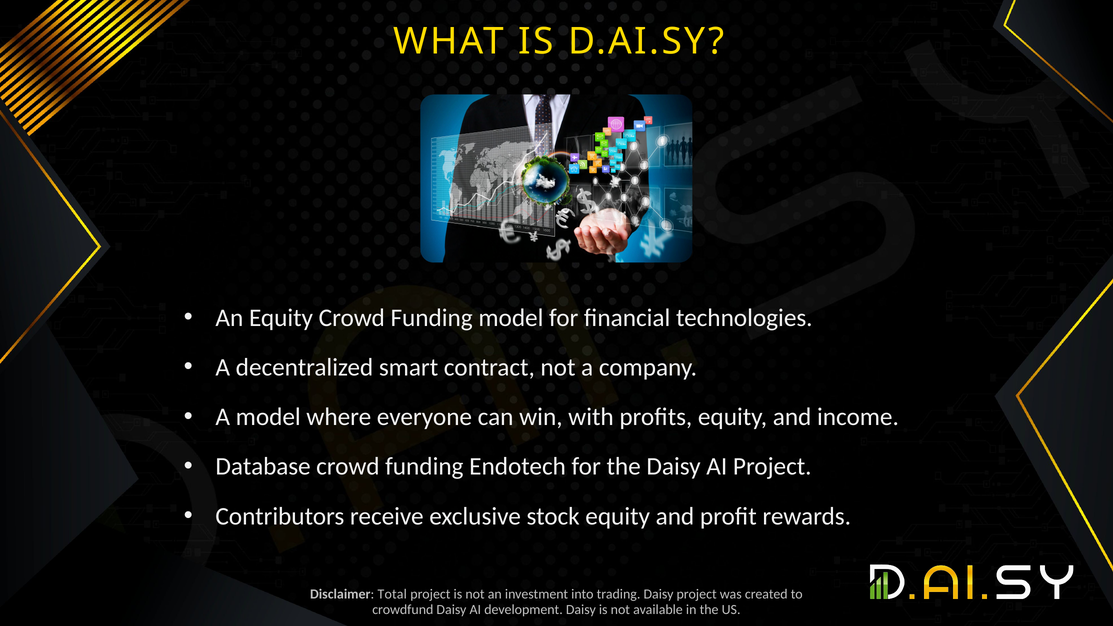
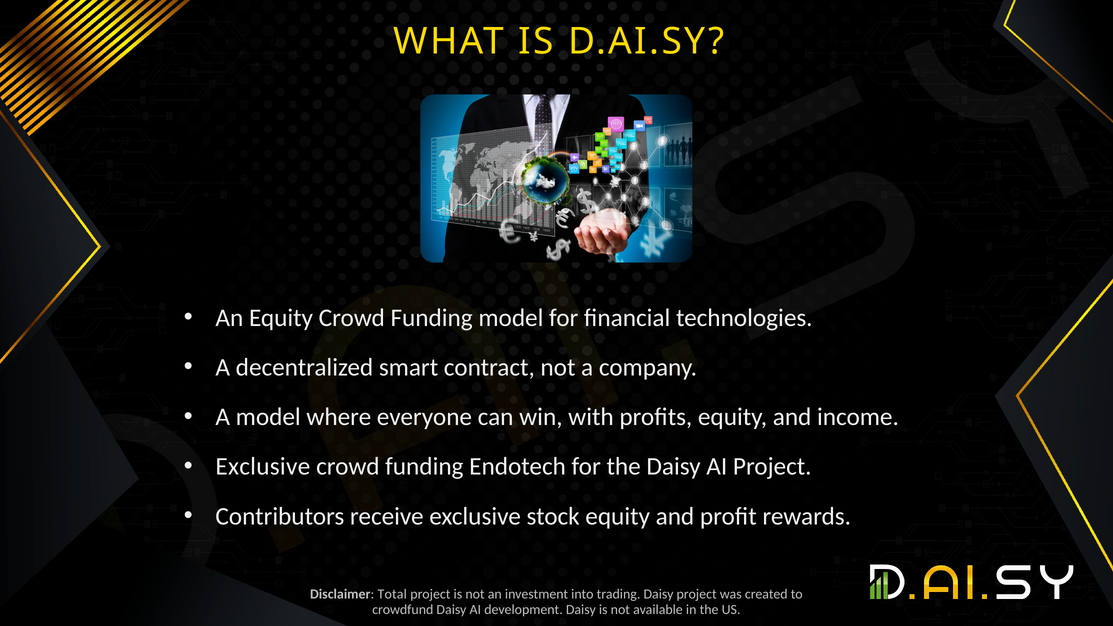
Database at (263, 467): Database -> Exclusive
